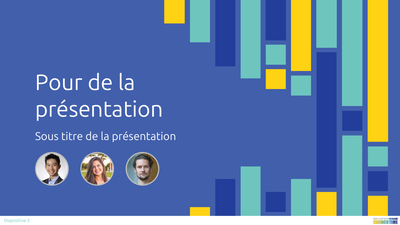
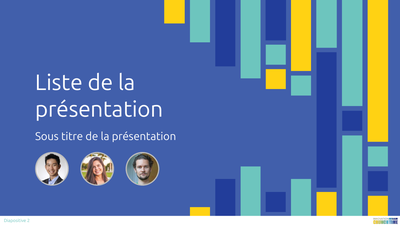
Pour: Pour -> Liste
